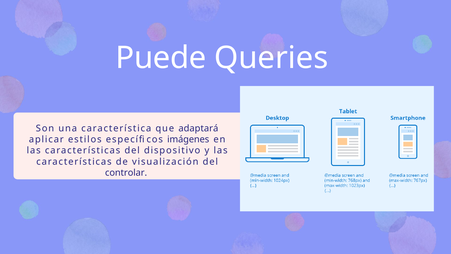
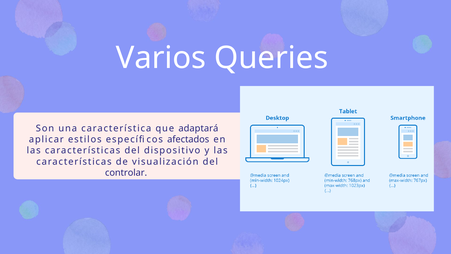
Puede: Puede -> Varios
imágenes: imágenes -> afectados
